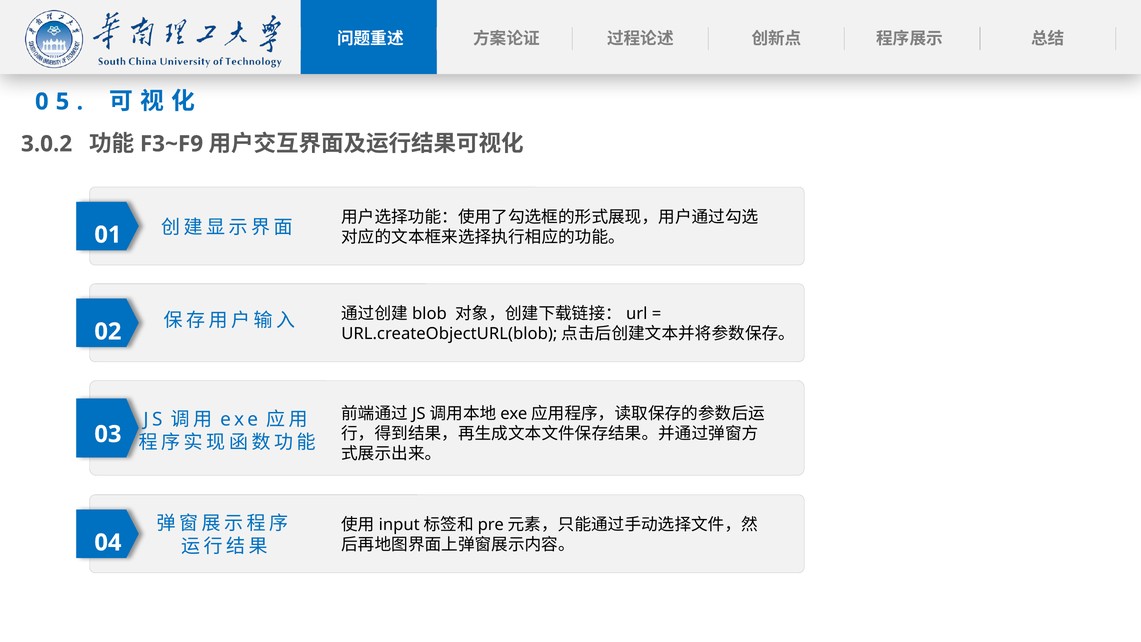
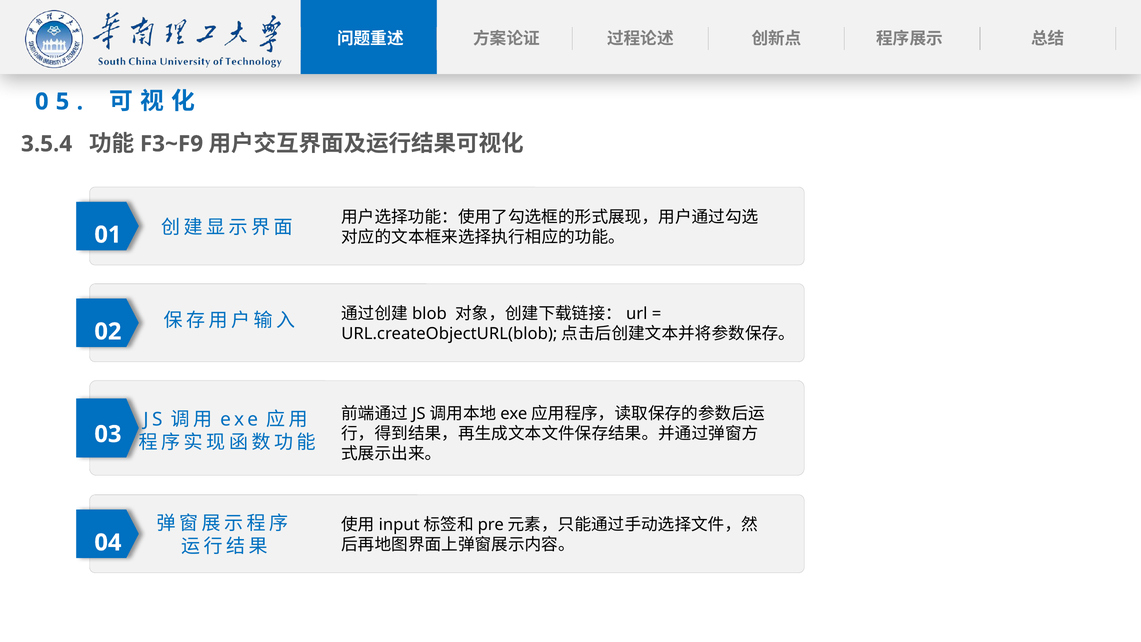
3.0.2: 3.0.2 -> 3.5.4
